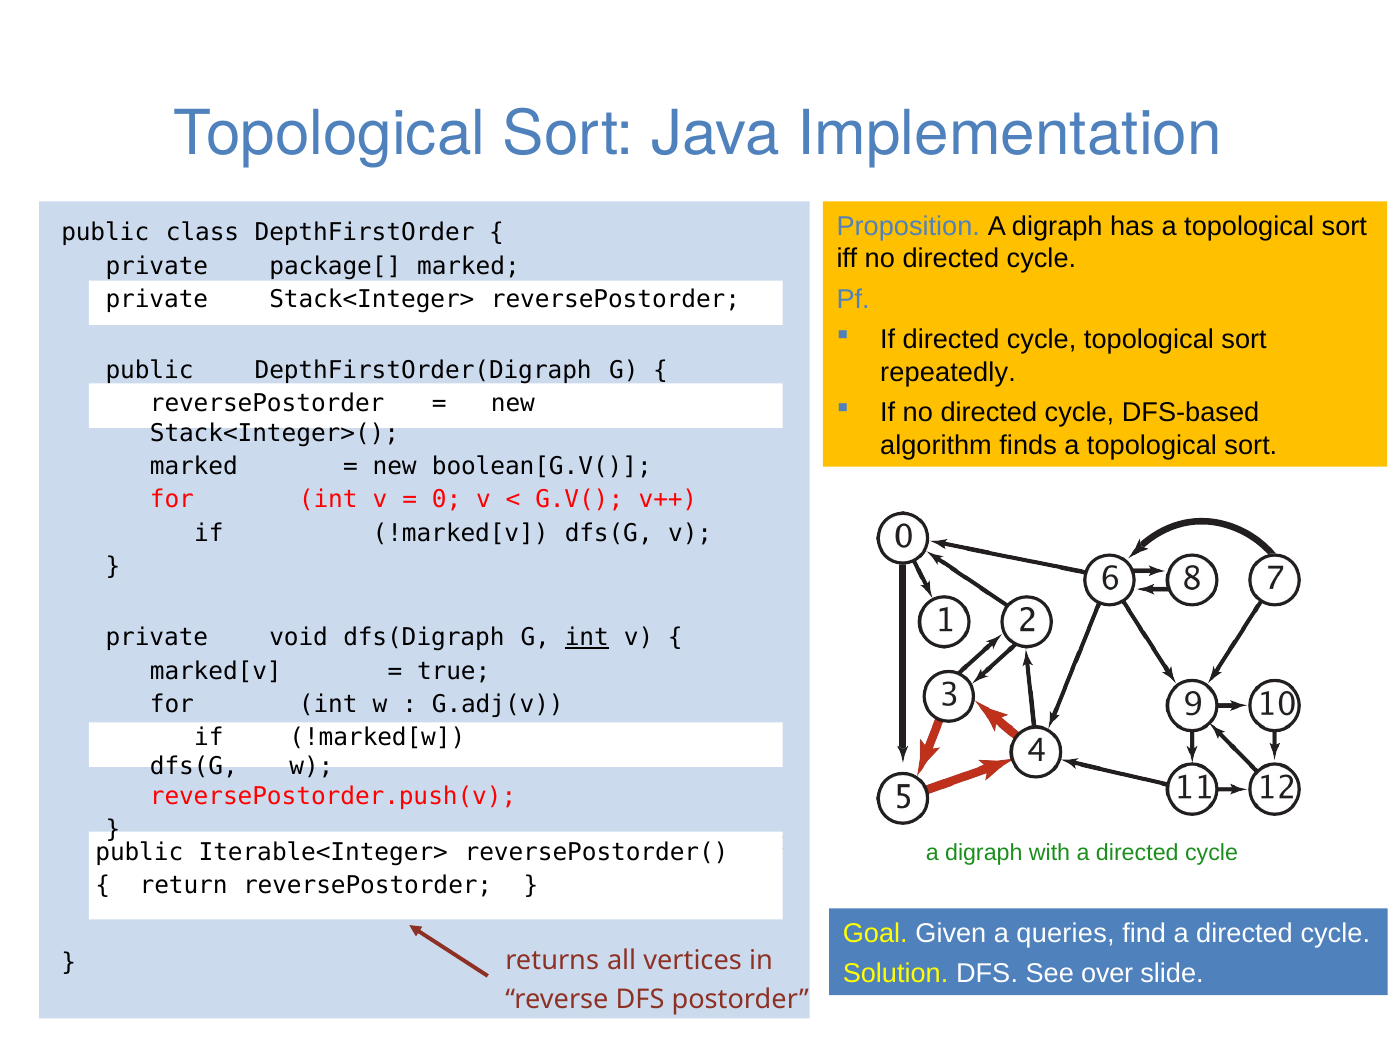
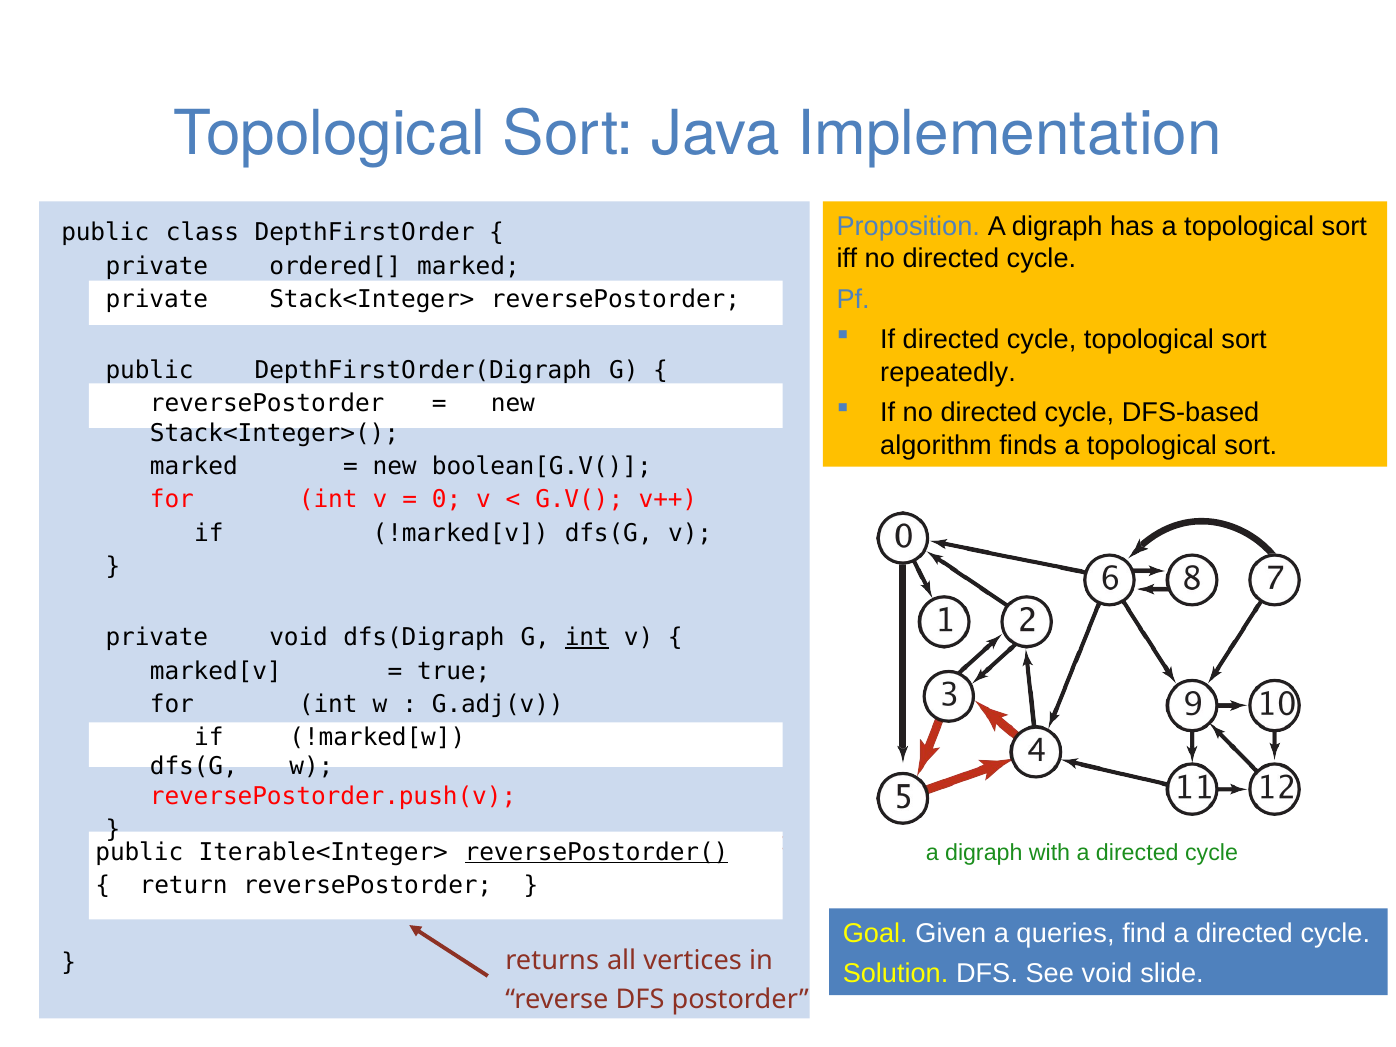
package[: package[ -> ordered[
reversePostorder( underline: none -> present
See over: over -> void
